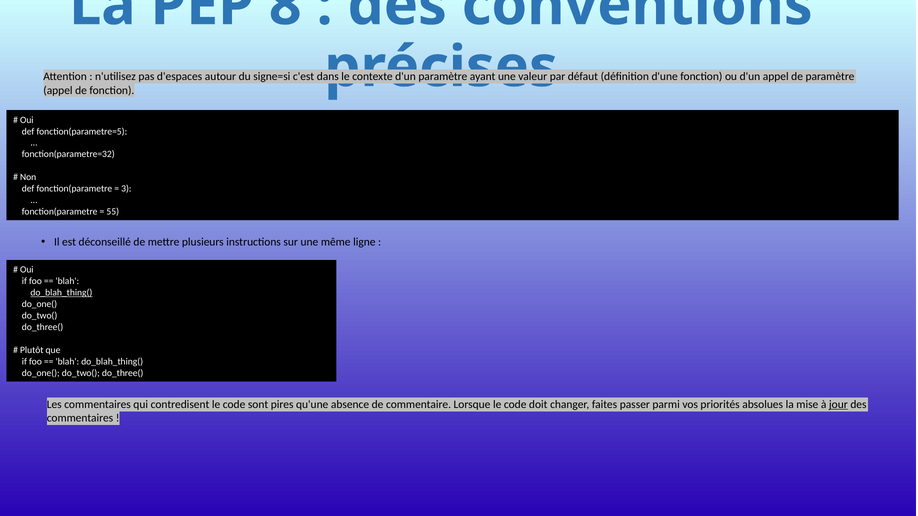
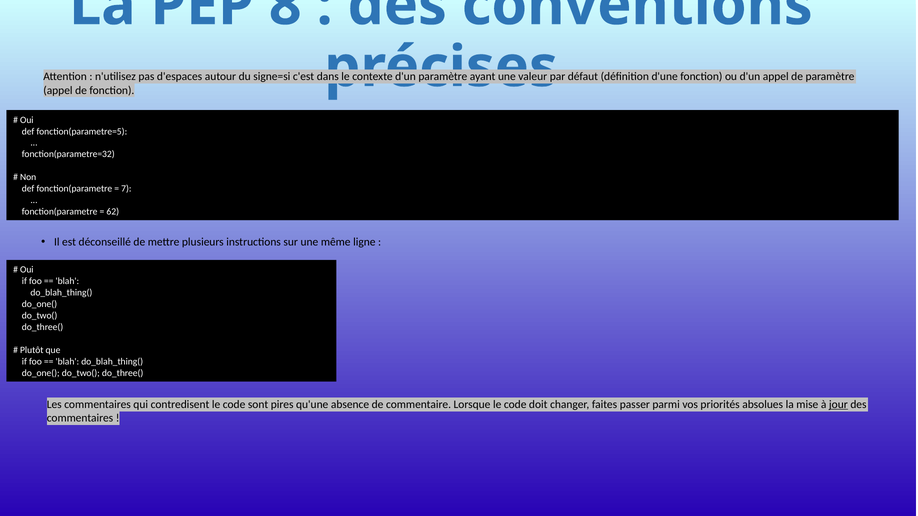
3: 3 -> 7
55: 55 -> 62
do_blah_thing( at (61, 293) underline: present -> none
